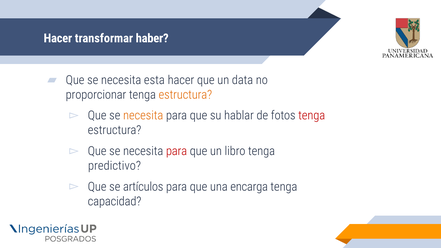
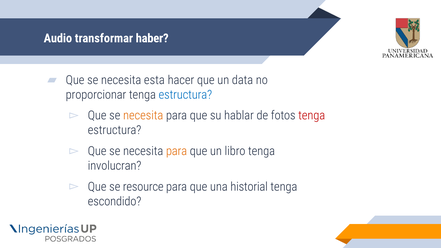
Hacer at (58, 38): Hacer -> Audio
estructura at (185, 95) colour: orange -> blue
para at (177, 151) colour: red -> orange
predictivo: predictivo -> involucran
artículos: artículos -> resource
encarga: encarga -> historial
capacidad: capacidad -> escondido
